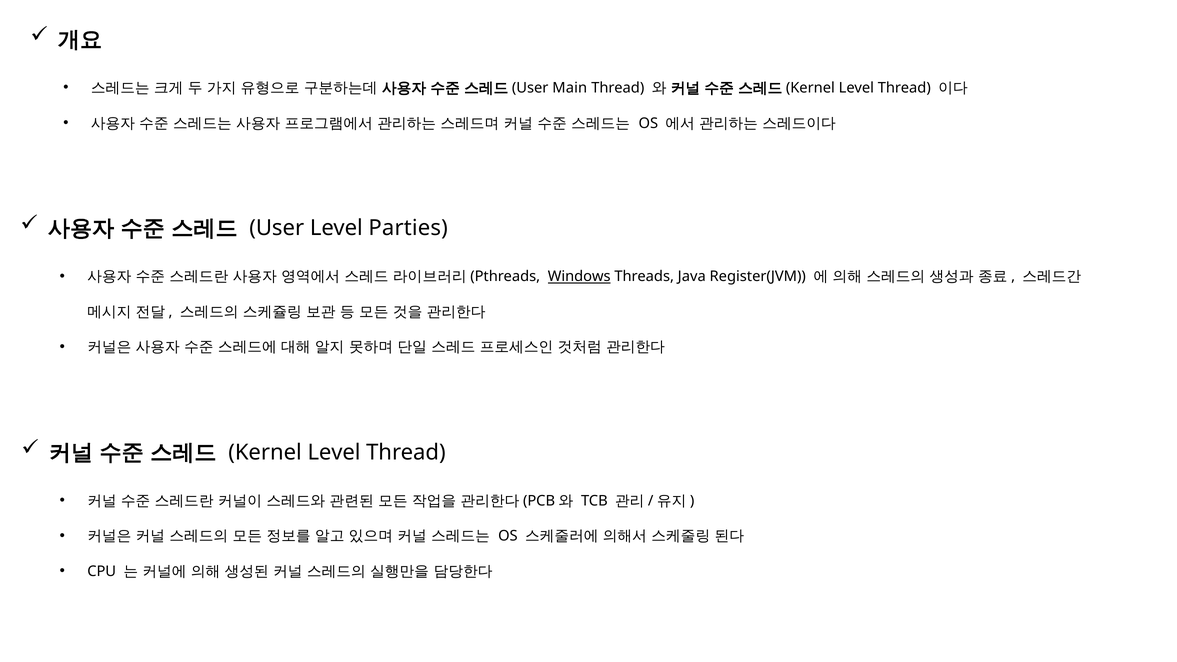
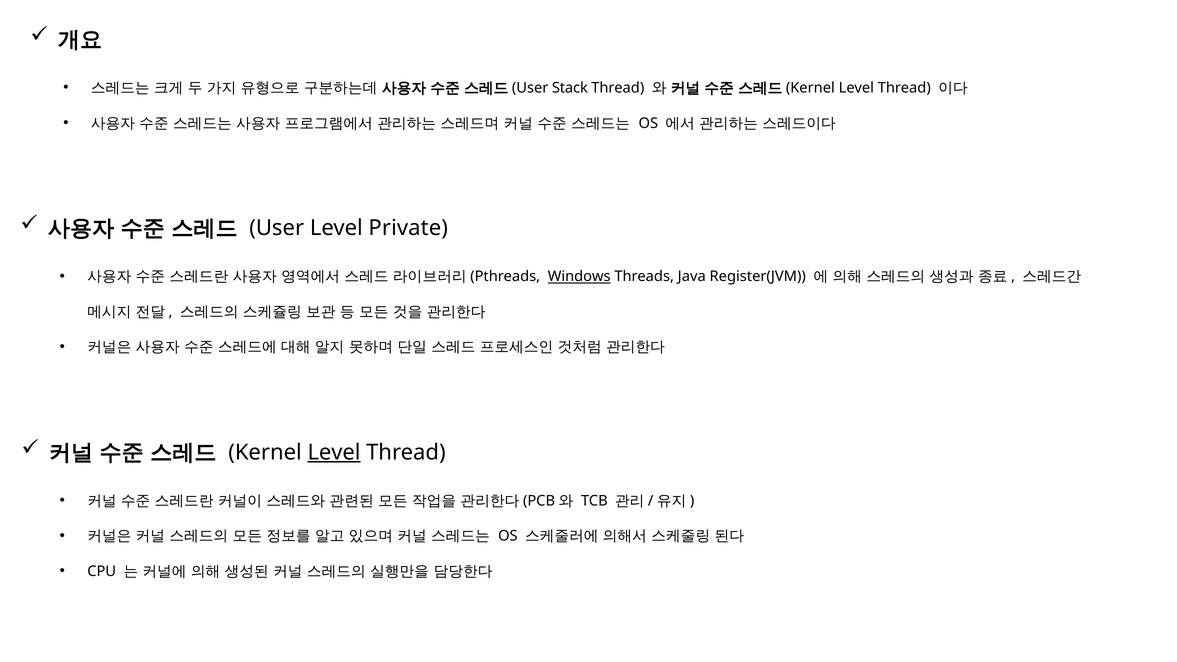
Main: Main -> Stack
Parties: Parties -> Private
Level at (334, 452) underline: none -> present
